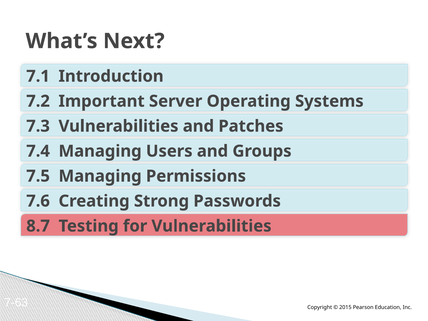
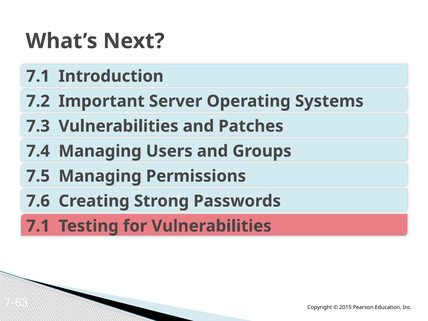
8.7 at (38, 226): 8.7 -> 7.1
